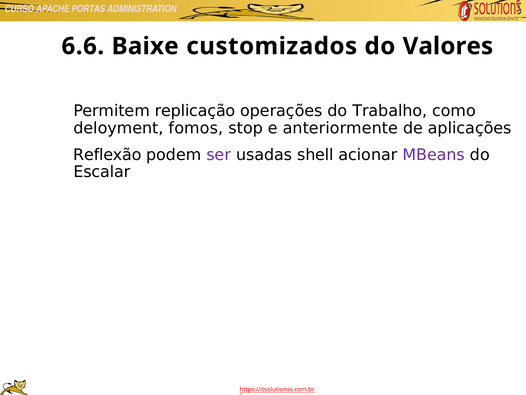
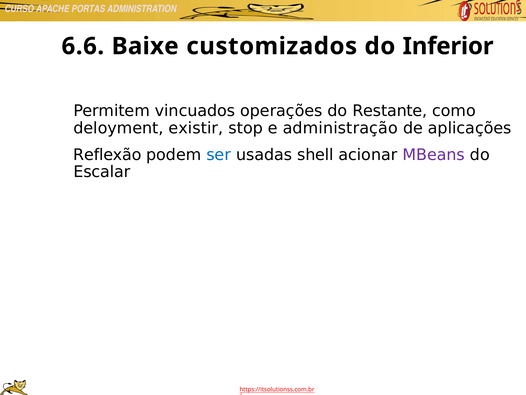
Valores: Valores -> Inferior
replicação: replicação -> vincuados
Trabalho: Trabalho -> Restante
fomos: fomos -> existir
anteriormente: anteriormente -> administração
ser colour: purple -> blue
